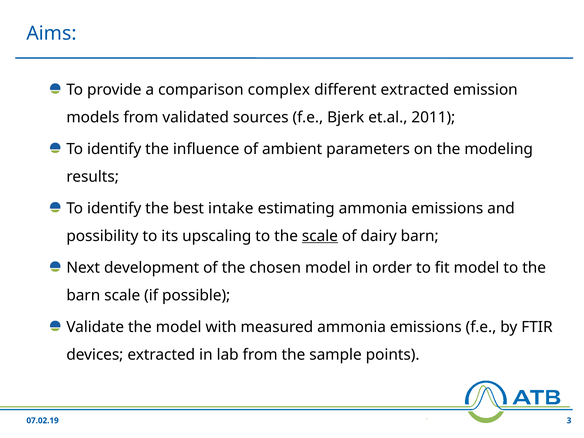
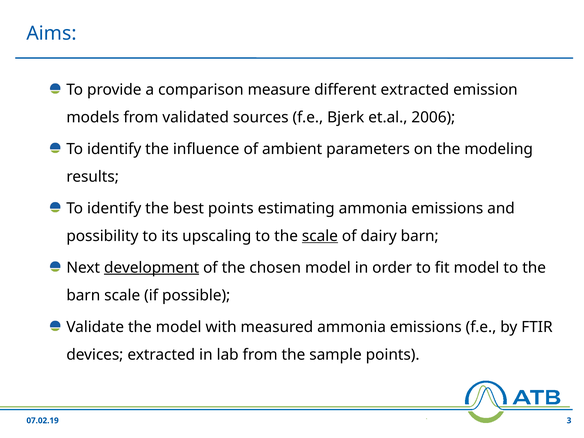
complex: complex -> measure
2011: 2011 -> 2006
best intake: intake -> points
development underline: none -> present
